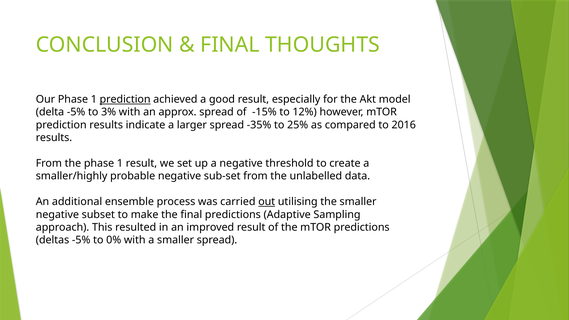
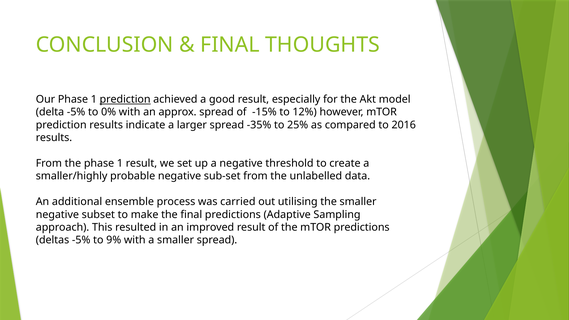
3%: 3% -> 0%
out underline: present -> none
0%: 0% -> 9%
